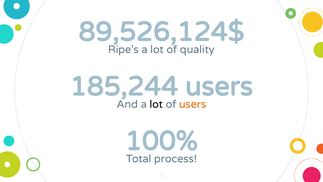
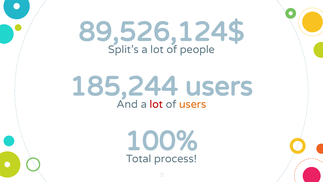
Ripe’s: Ripe’s -> Split’s
quality: quality -> people
lot at (156, 104) colour: black -> red
